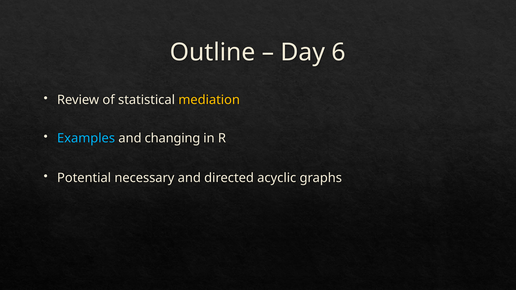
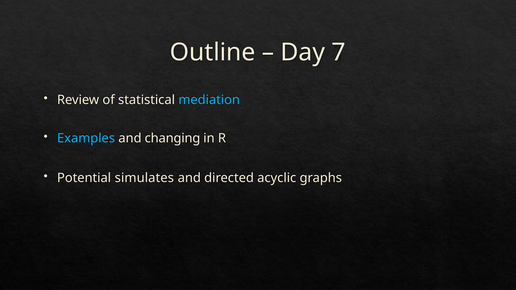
6: 6 -> 7
mediation colour: yellow -> light blue
necessary: necessary -> simulates
